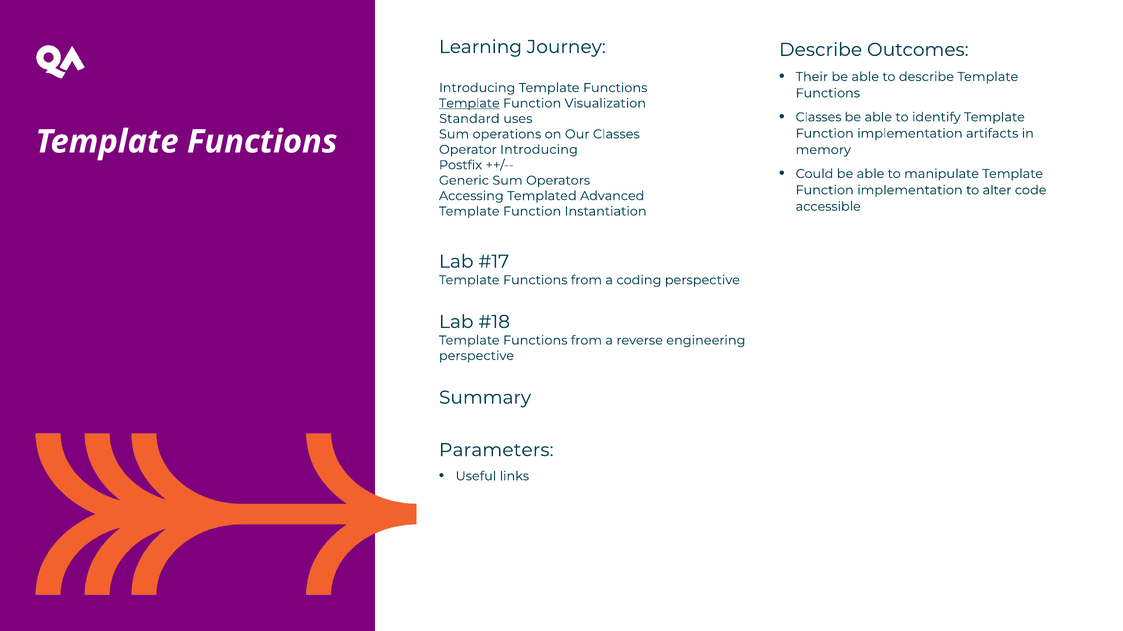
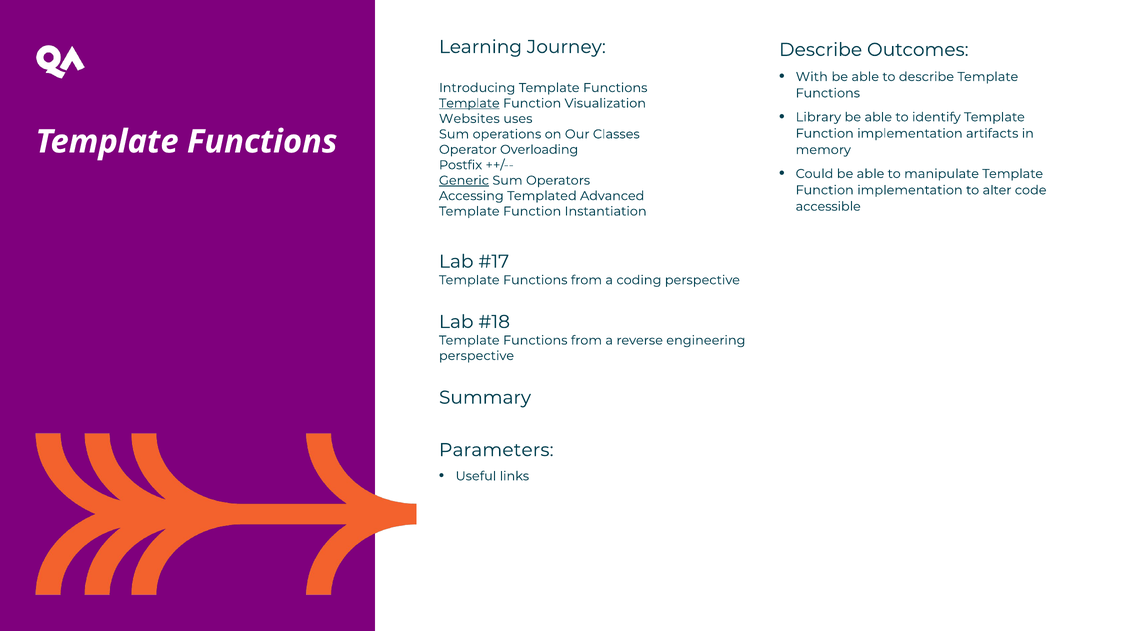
Their: Their -> With
Classes at (819, 117): Classes -> Library
Standard: Standard -> Websites
Operator Introducing: Introducing -> Overloading
Generic underline: none -> present
